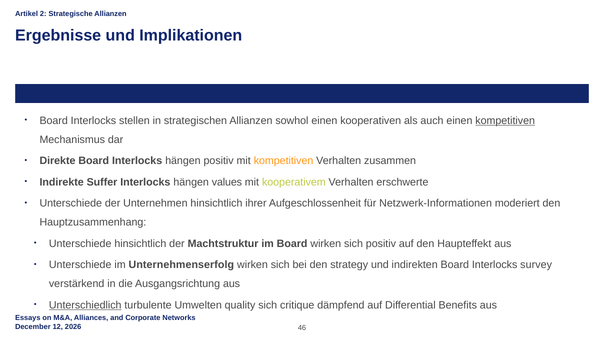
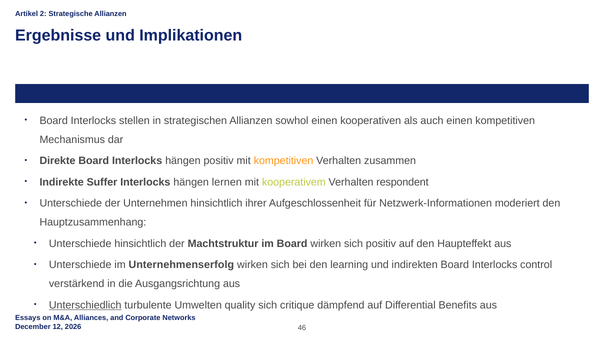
kompetitiven at (505, 121) underline: present -> none
values: values -> lernen
erschwerte: erschwerte -> respondent
strategy: strategy -> learning
survey: survey -> control
